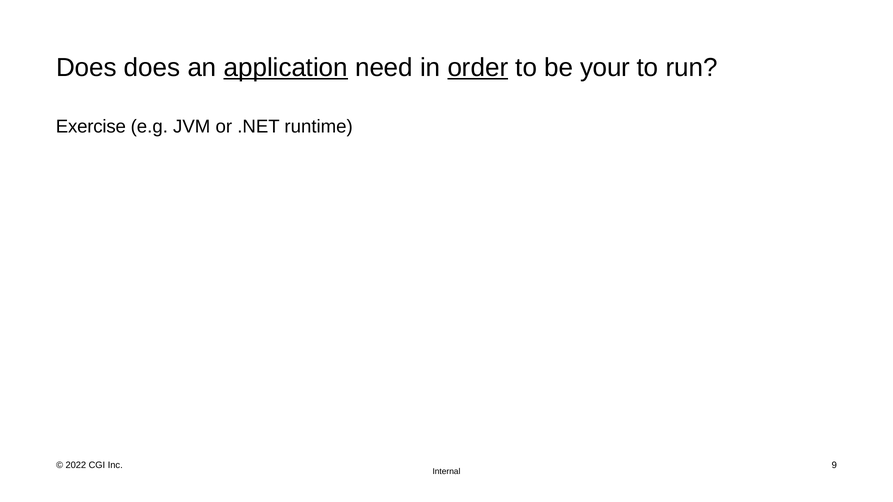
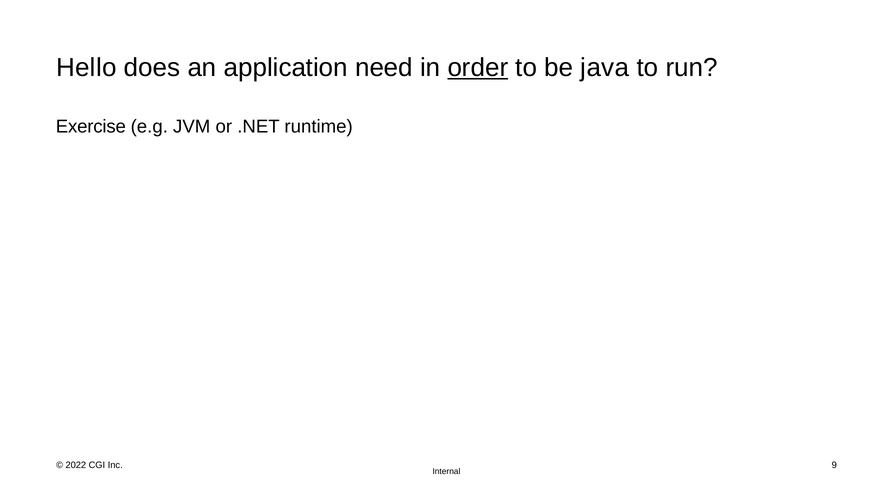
Does at (87, 68): Does -> Hello
application underline: present -> none
your: your -> java
